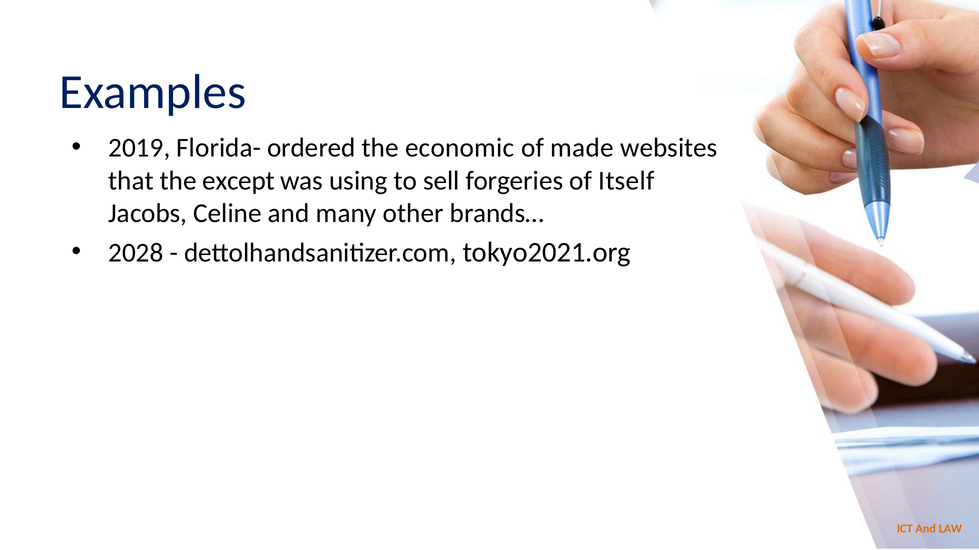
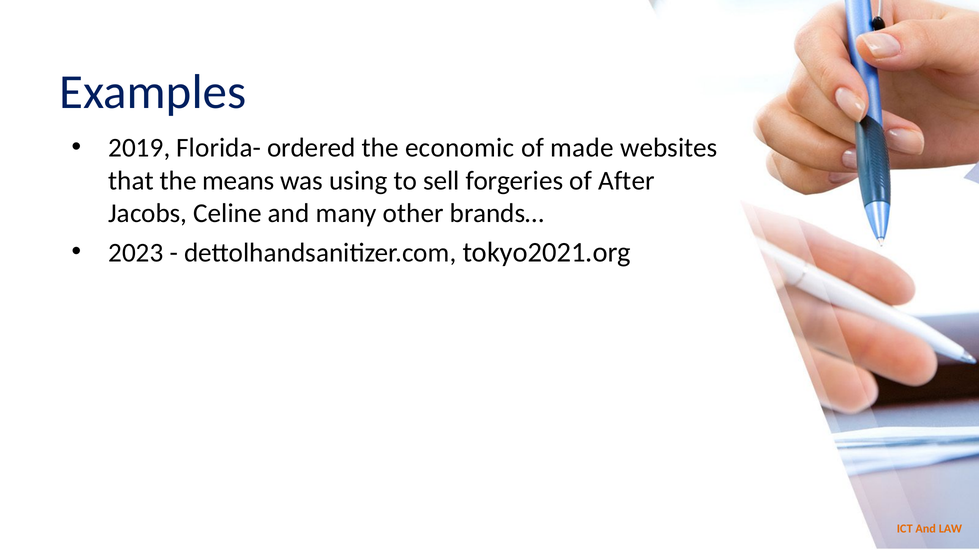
except: except -> means
Itself: Itself -> After
2028: 2028 -> 2023
